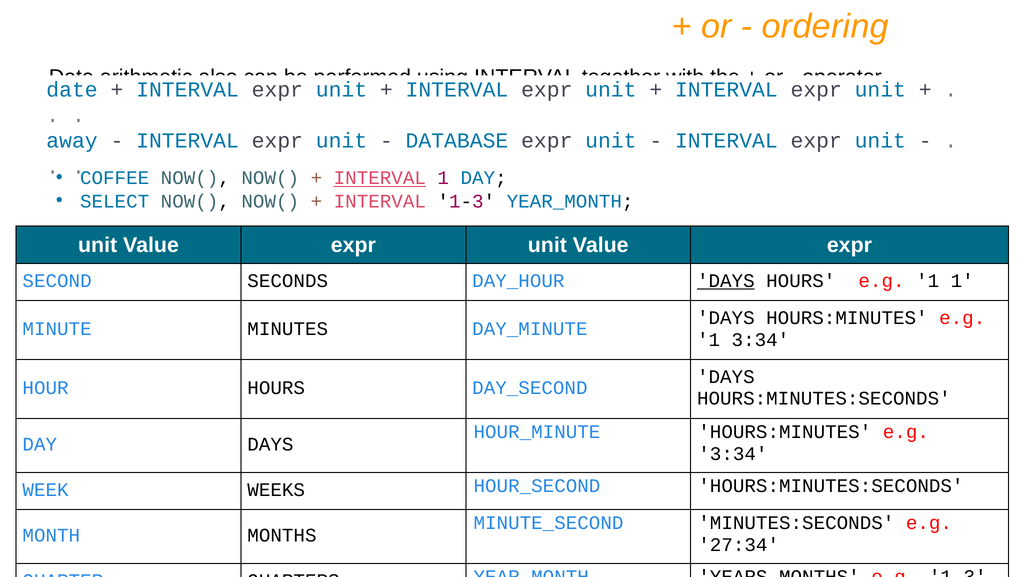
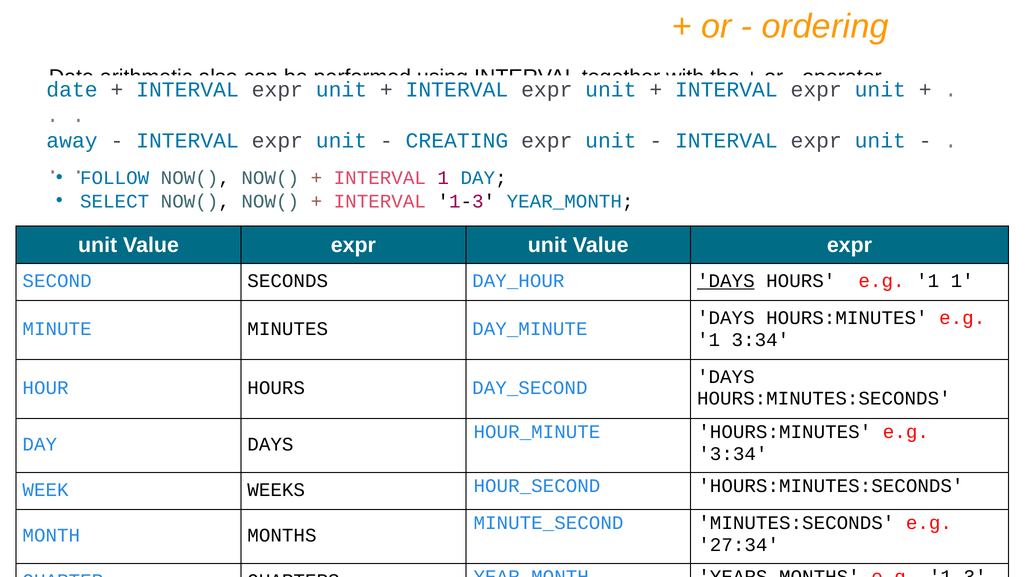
DATABASE: DATABASE -> CREATING
COFFEE: COFFEE -> FOLLOW
INTERVAL at (380, 178) underline: present -> none
